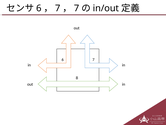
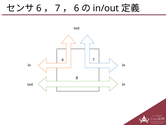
7 at (77, 8): 7 -> 6
